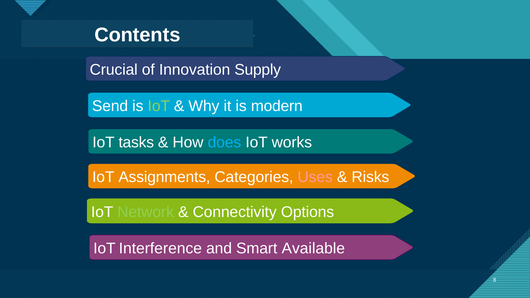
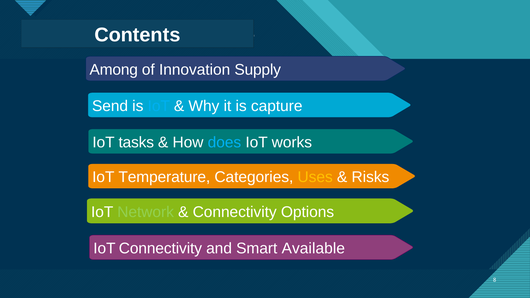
Crucial: Crucial -> Among
IoT at (159, 106) colour: light green -> light blue
modern: modern -> capture
Assignments: Assignments -> Temperature
Uses colour: pink -> yellow
IoT Interference: Interference -> Connectivity
